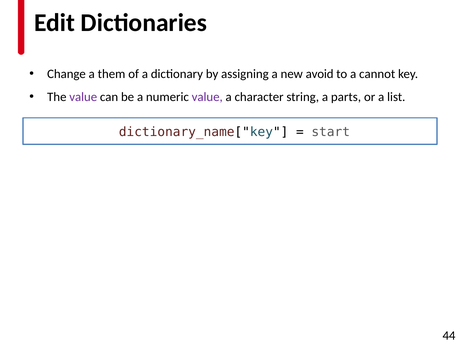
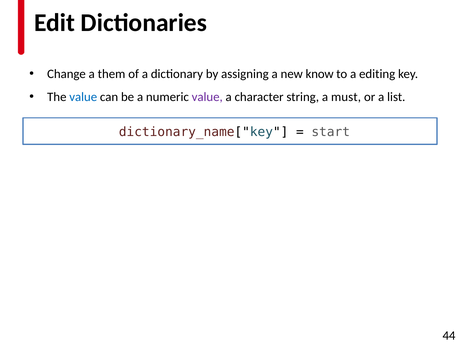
avoid: avoid -> know
cannot: cannot -> editing
value at (83, 97) colour: purple -> blue
parts: parts -> must
